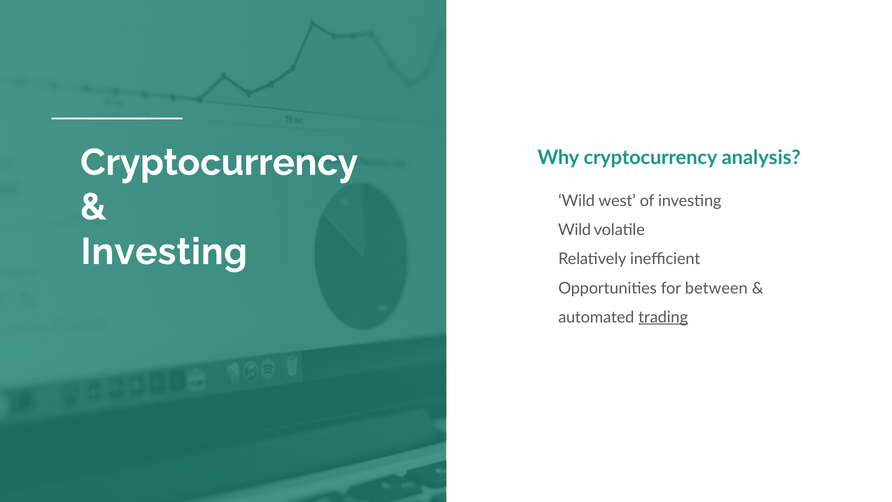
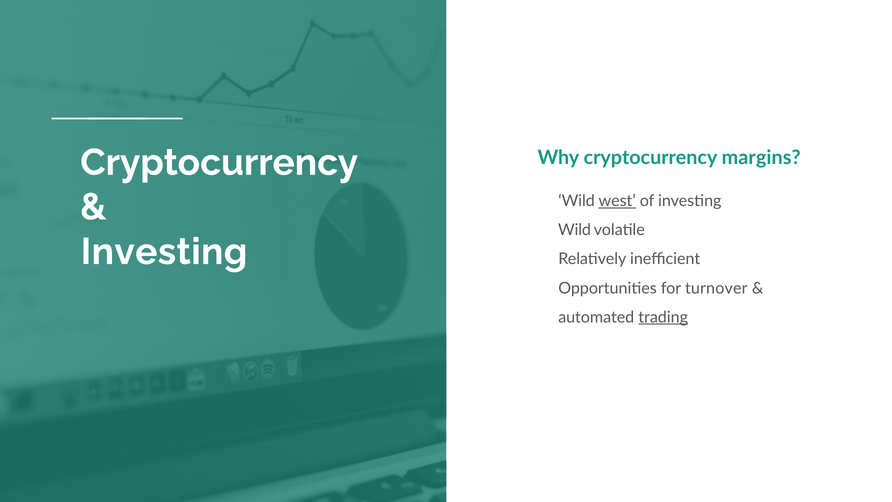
analysis: analysis -> margins
west underline: none -> present
between: between -> turnover
